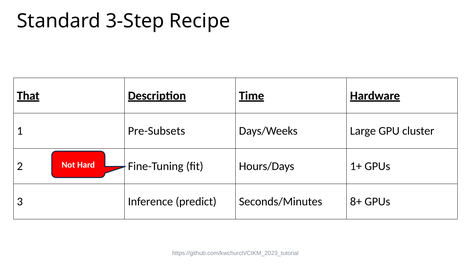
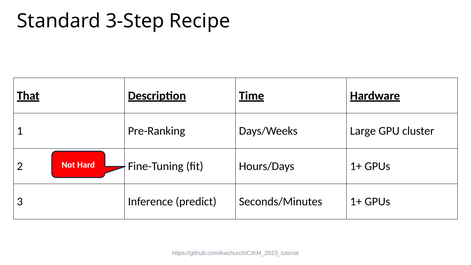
Pre-Subsets: Pre-Subsets -> Pre-Ranking
Seconds/Minutes 8+: 8+ -> 1+
